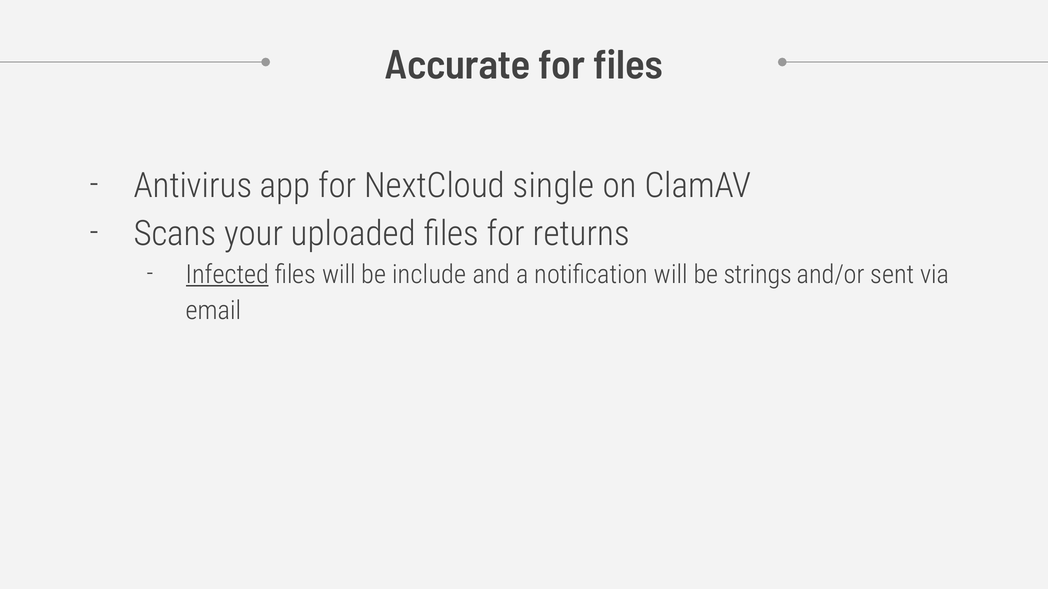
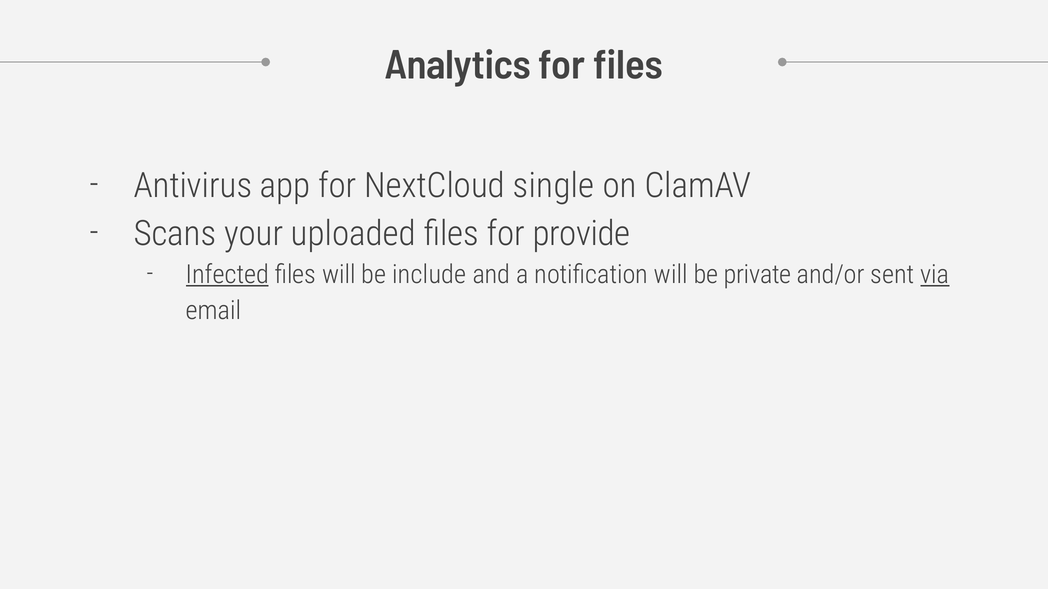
Accurate: Accurate -> Analytics
returns: returns -> provide
strings: strings -> private
via underline: none -> present
